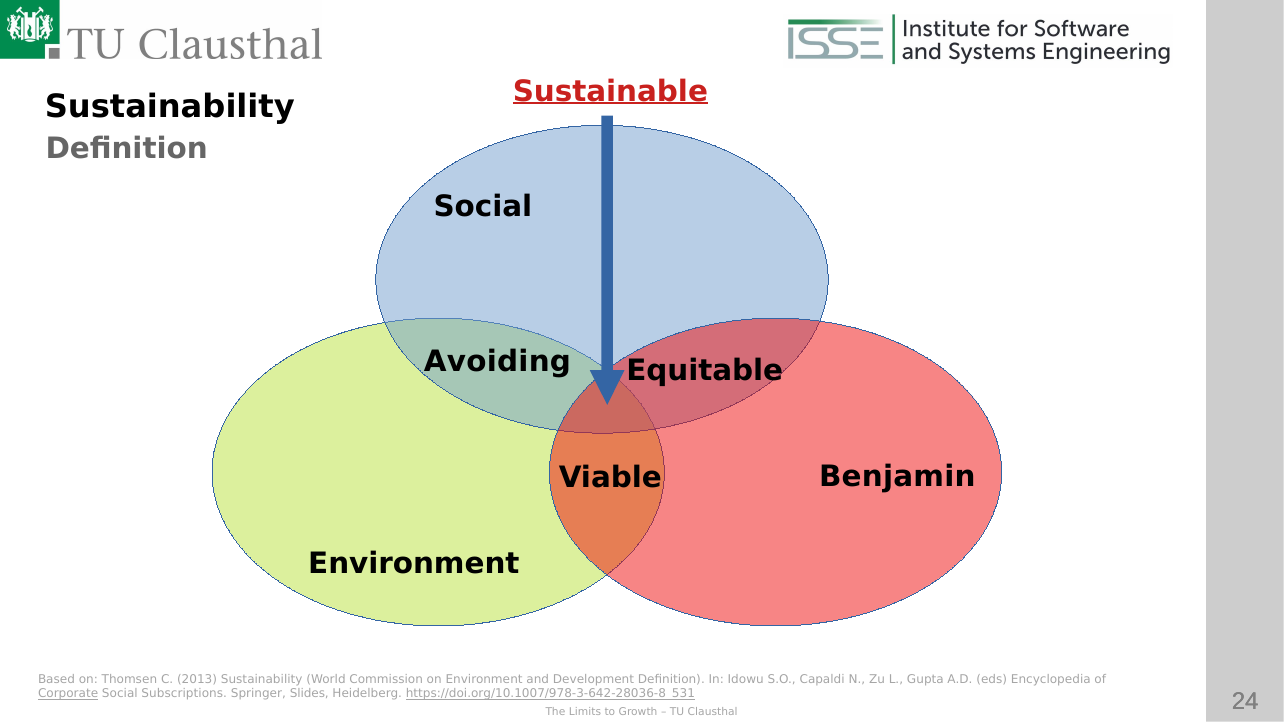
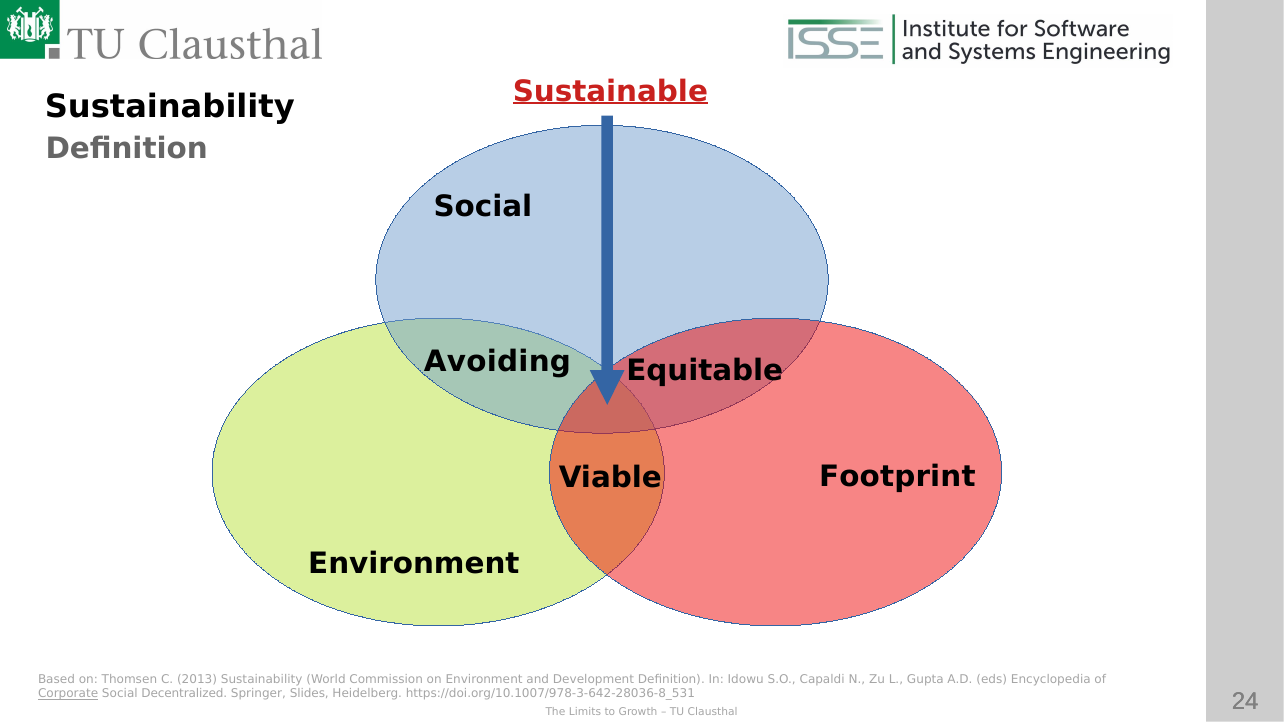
Benjamin: Benjamin -> Footprint
Subscriptions: Subscriptions -> Decentralized
https://doi.org/10.1007/978-3-642-28036-8_531 underline: present -> none
